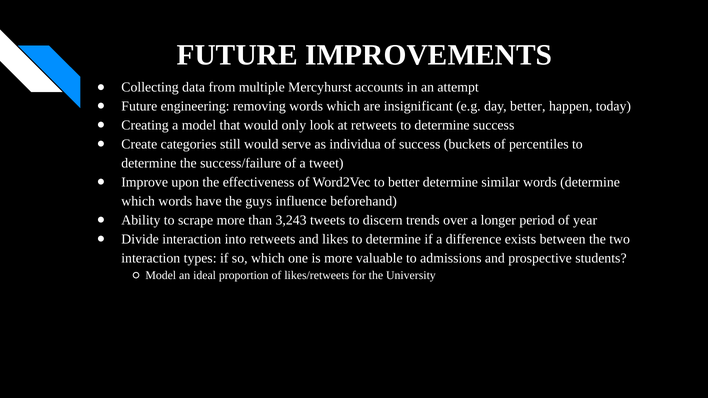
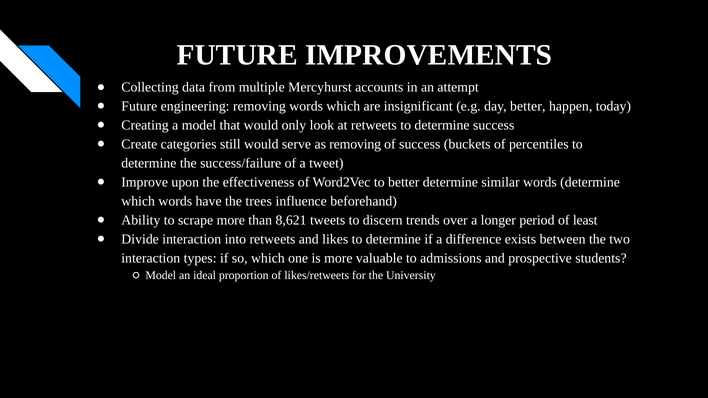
as individua: individua -> removing
guys: guys -> trees
3,243: 3,243 -> 8,621
year: year -> least
